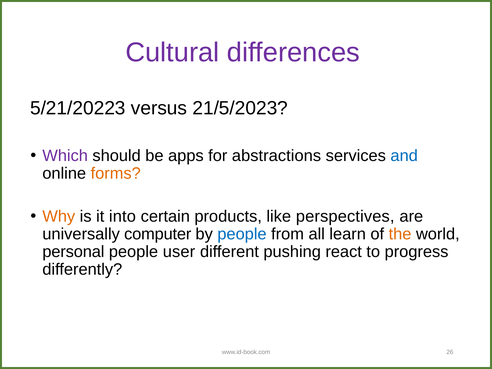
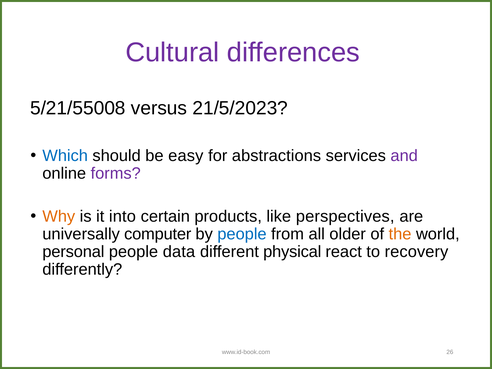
5/21/20223: 5/21/20223 -> 5/21/55008
Which colour: purple -> blue
apps: apps -> easy
and colour: blue -> purple
forms colour: orange -> purple
learn: learn -> older
user: user -> data
pushing: pushing -> physical
progress: progress -> recovery
